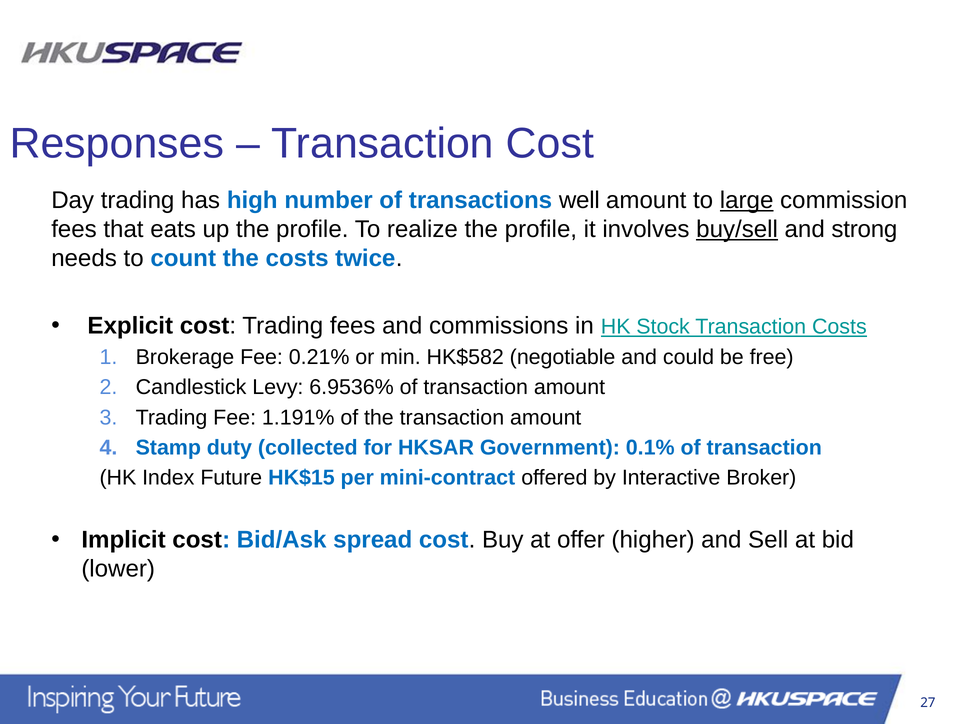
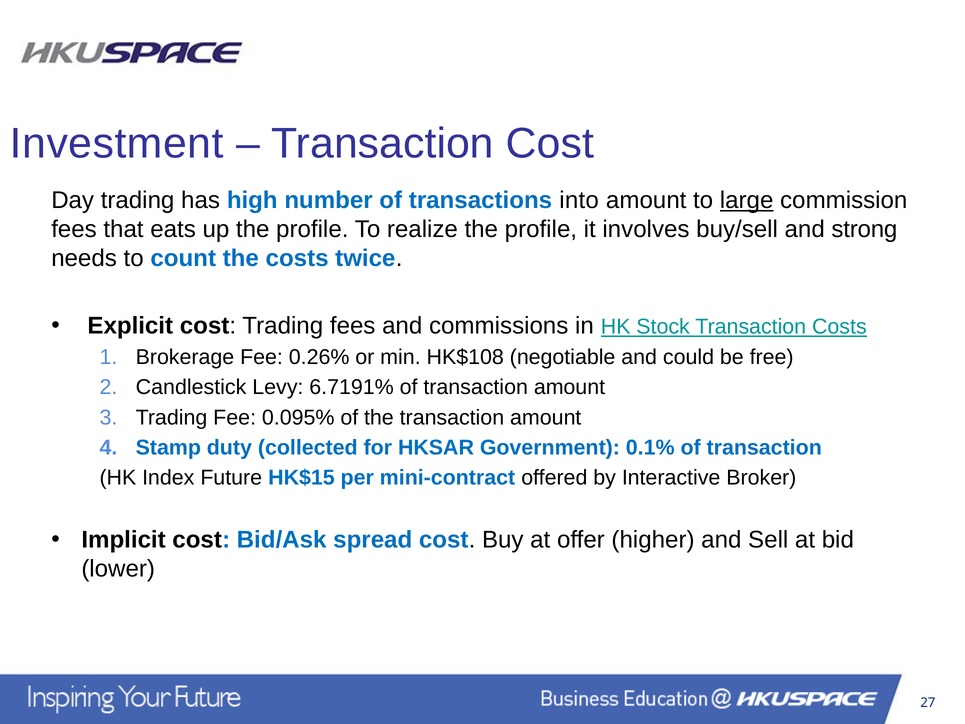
Responses: Responses -> Investment
well: well -> into
buy/sell underline: present -> none
0.21%: 0.21% -> 0.26%
HK$582: HK$582 -> HK$108
6.9536%: 6.9536% -> 6.7191%
1.191%: 1.191% -> 0.095%
